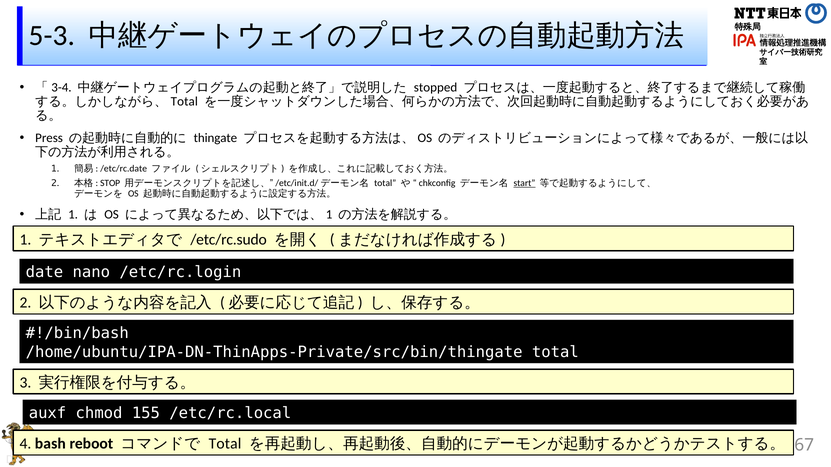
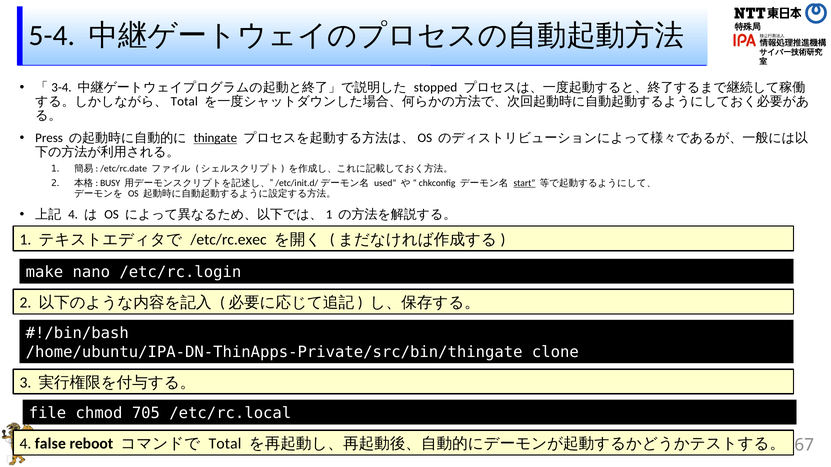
5-3: 5-3 -> 5-4
thingate underline: none -> present
STOP: STOP -> BUSY
total at (385, 183): total -> used
1 at (73, 214): 1 -> 4
/etc/rc.sudo: /etc/rc.sudo -> /etc/rc.exec
date: date -> make
/home/ubuntu/IPA-DN-ThinApps-Private/src/bin/thingate total: total -> clone
auxf: auxf -> file
155: 155 -> 705
bash: bash -> false
